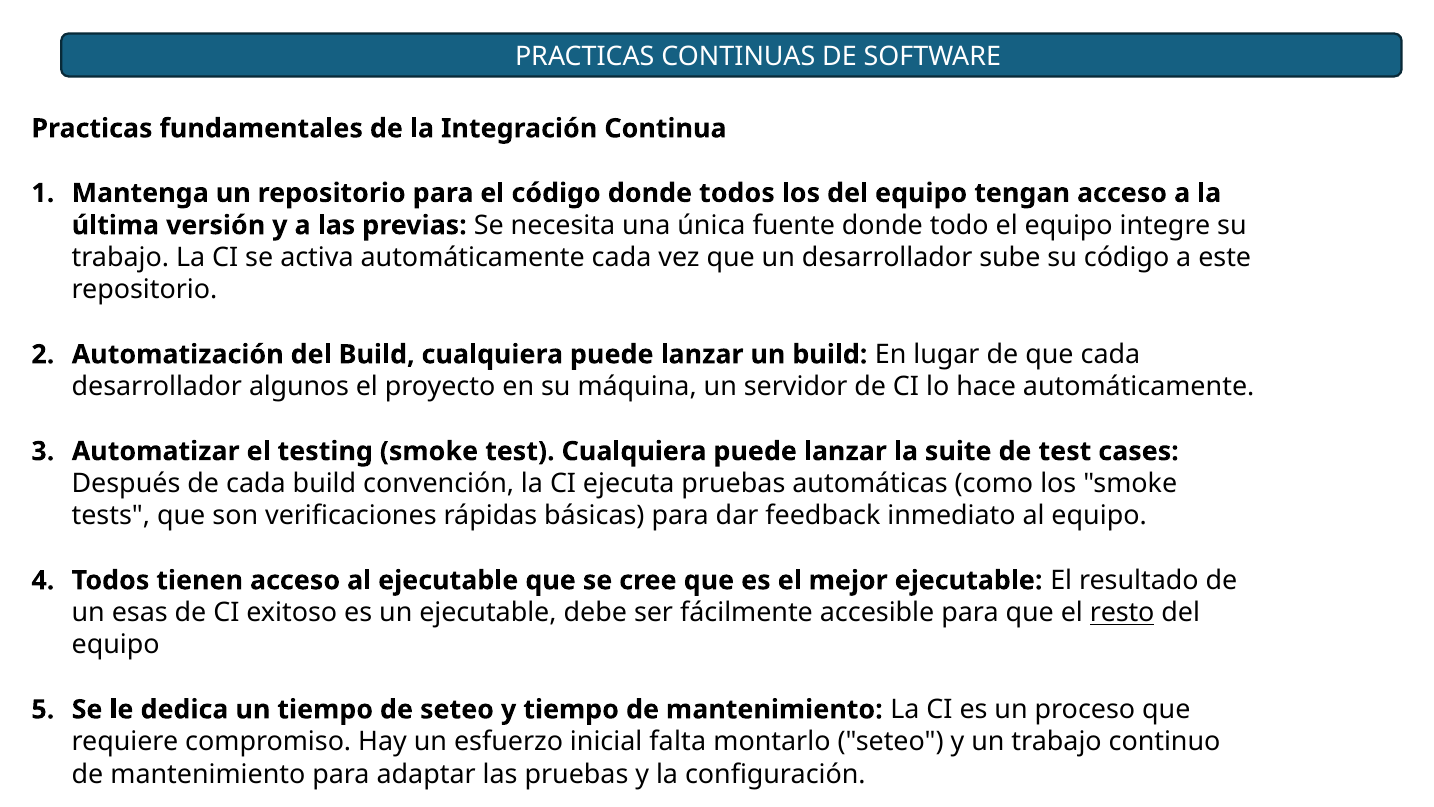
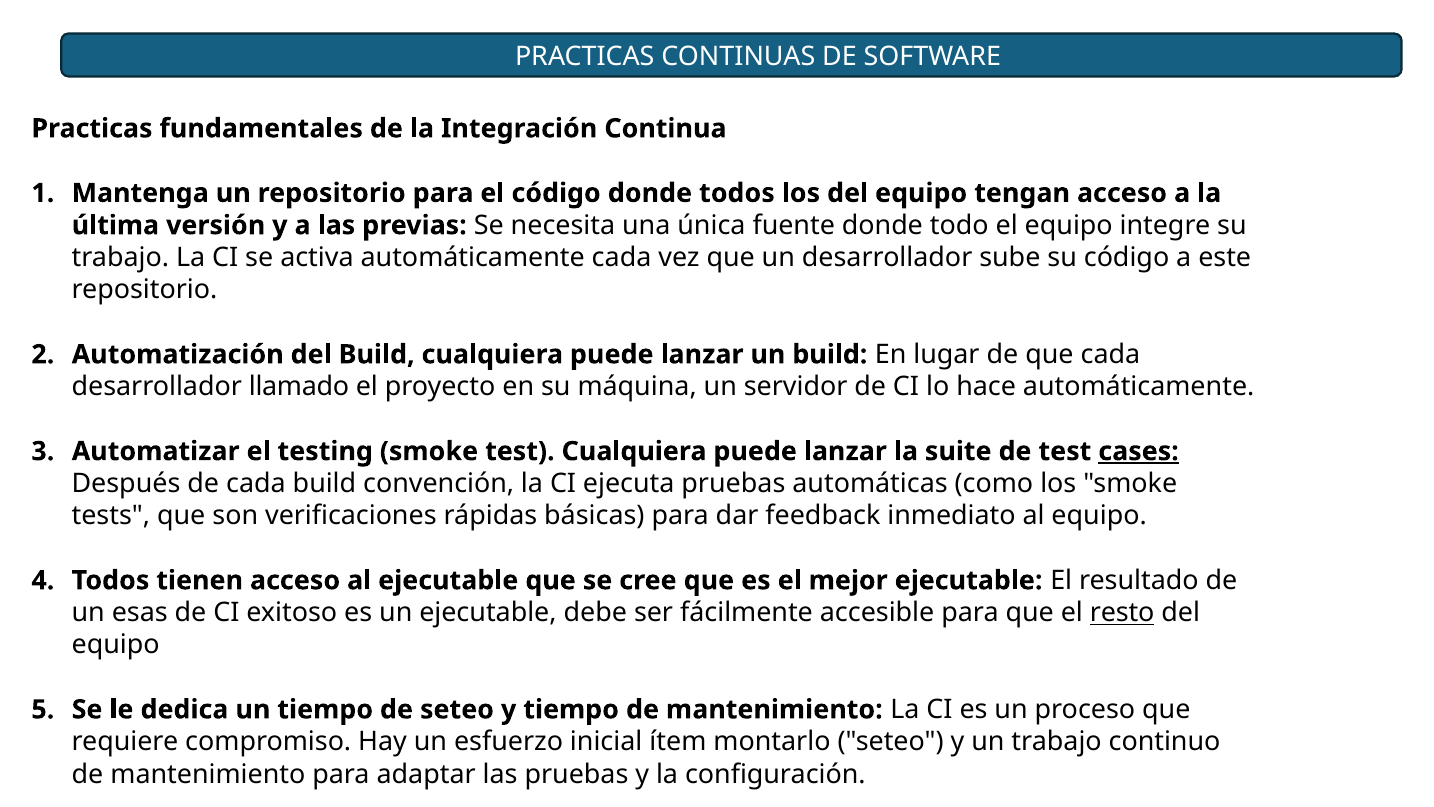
algunos: algunos -> llamado
cases underline: none -> present
falta: falta -> ítem
